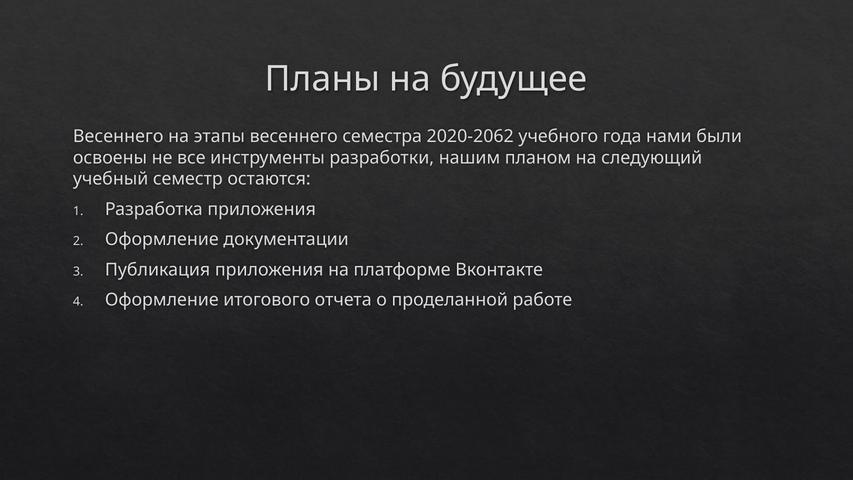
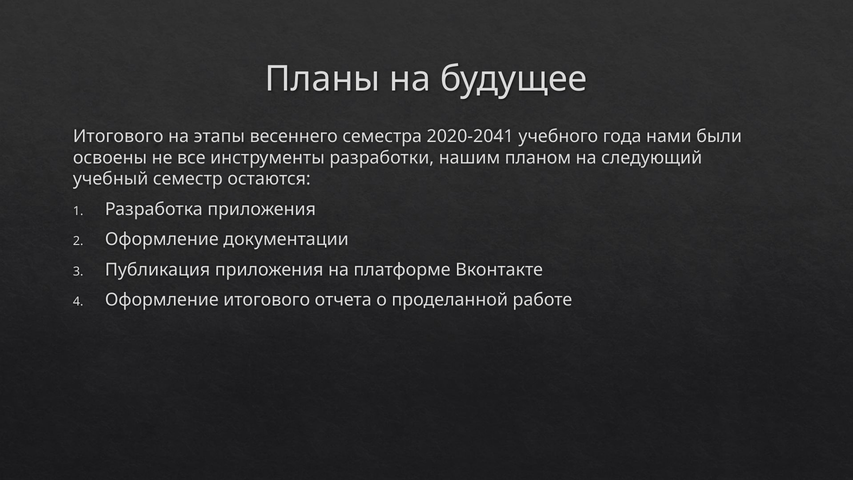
Весеннего at (118, 136): Весеннего -> Итогового
2020-2062: 2020-2062 -> 2020-2041
